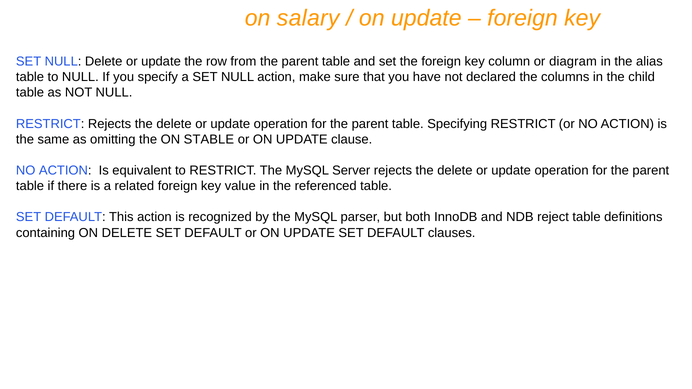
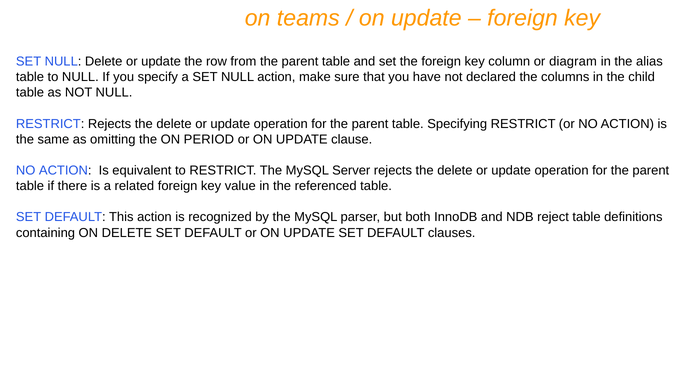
salary: salary -> teams
STABLE: STABLE -> PERIOD
